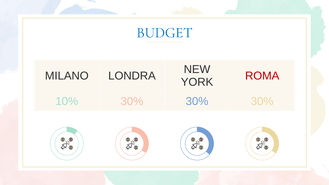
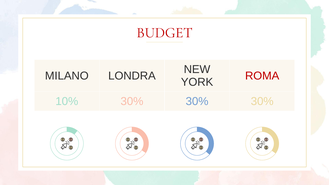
BUDGET colour: blue -> red
